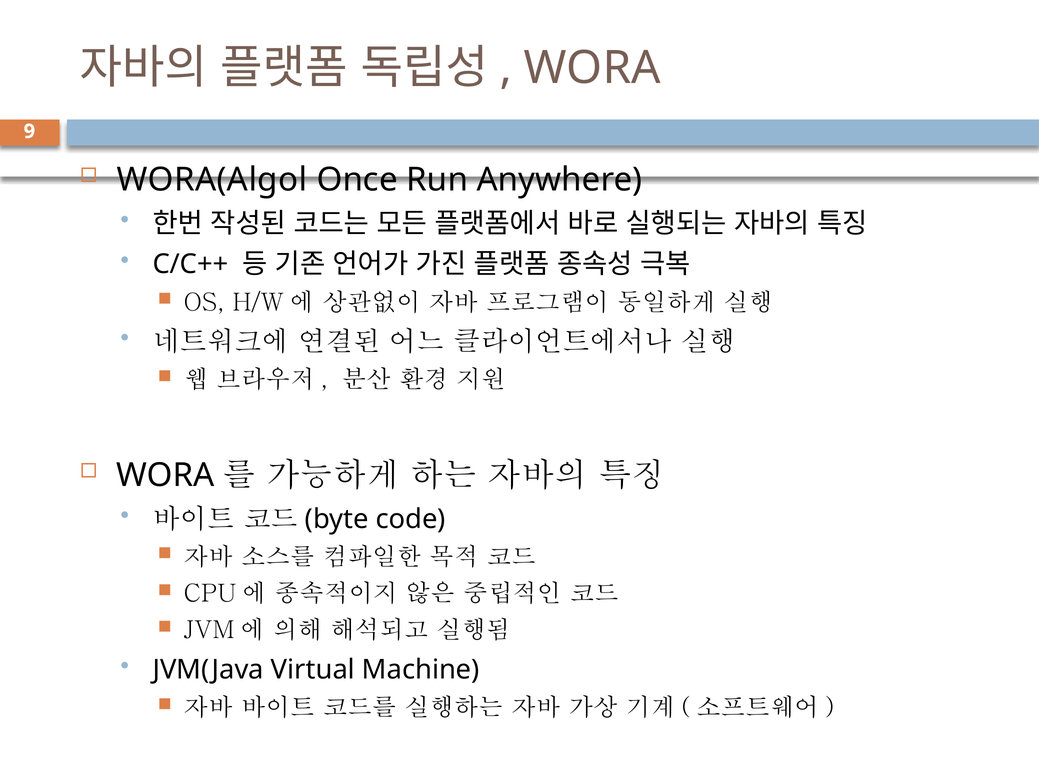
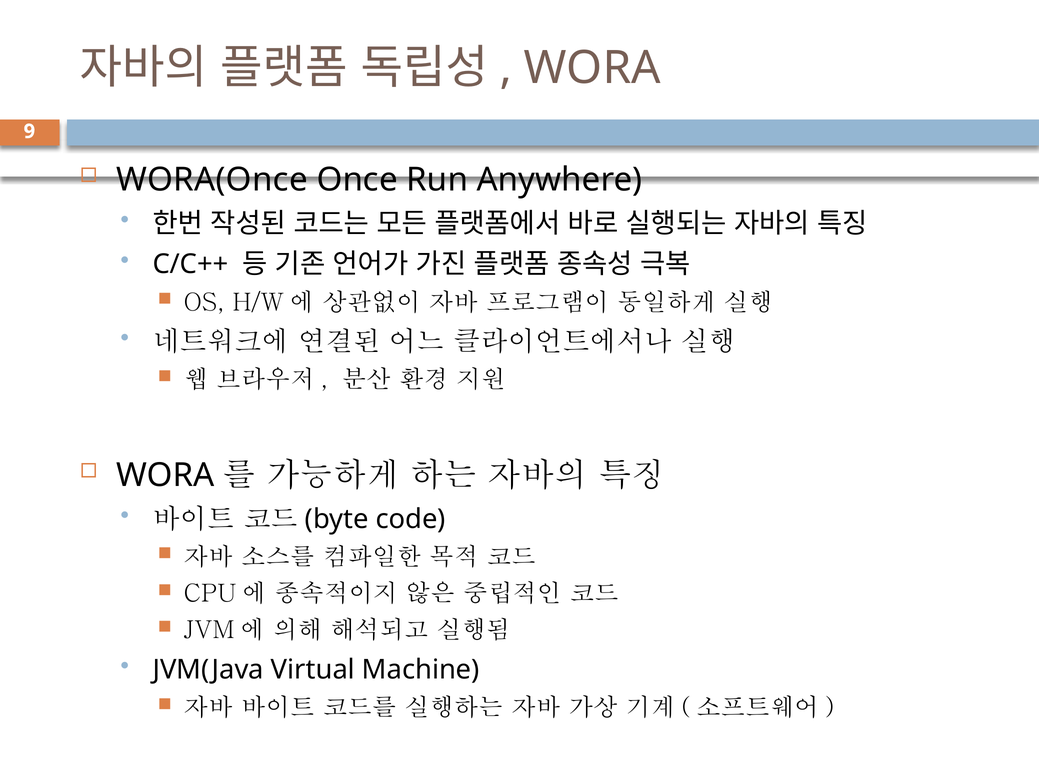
WORA(Algol: WORA(Algol -> WORA(Once
